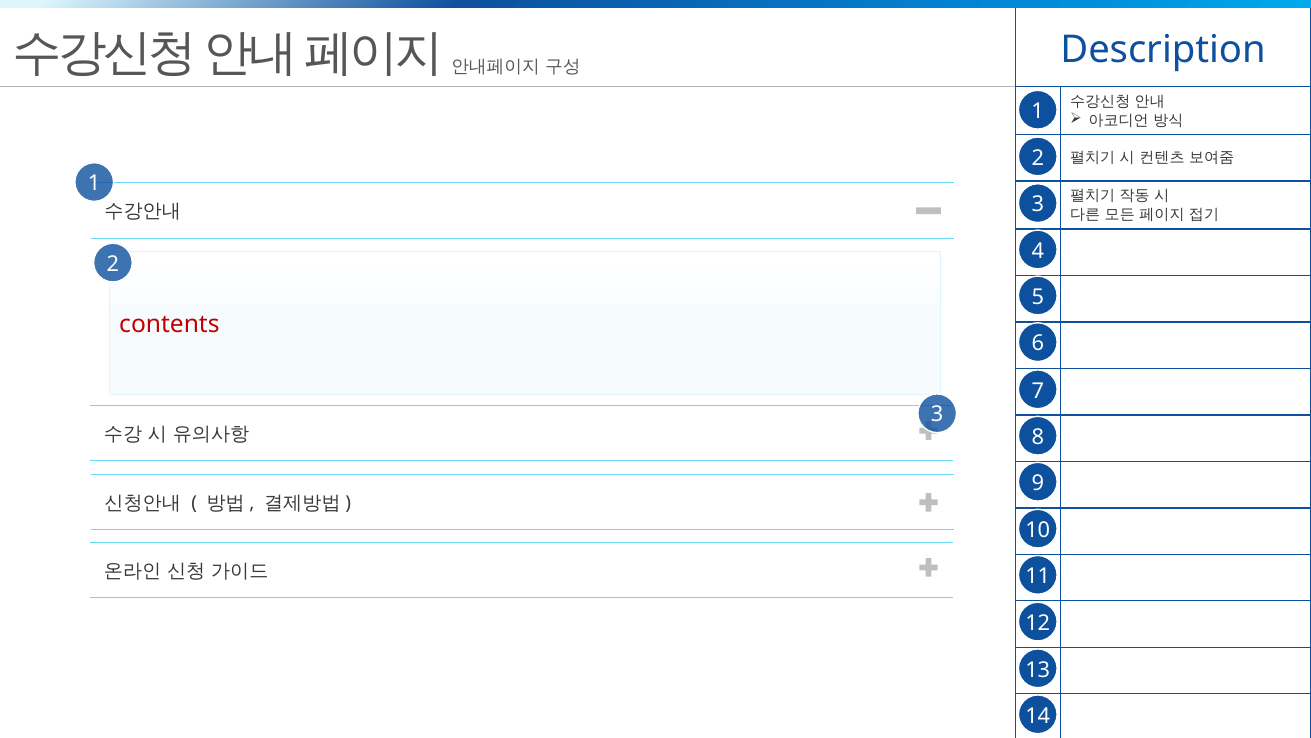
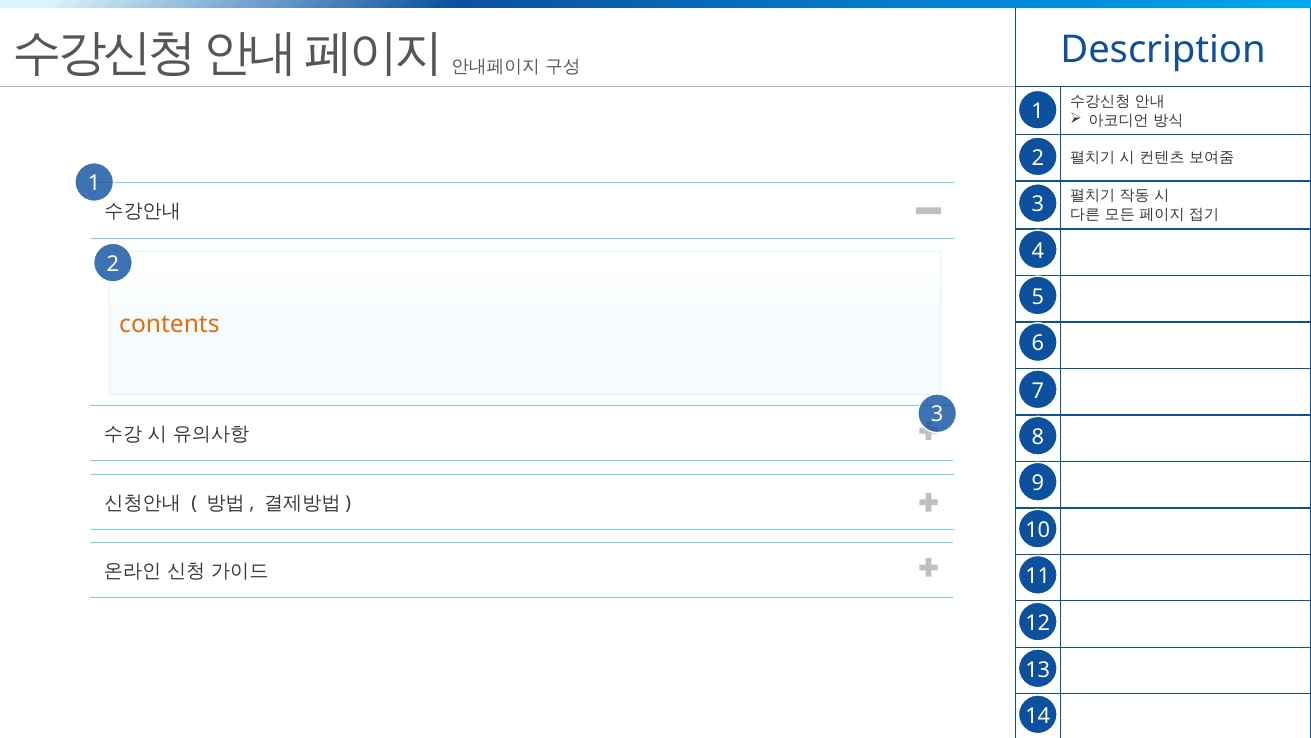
contents colour: red -> orange
